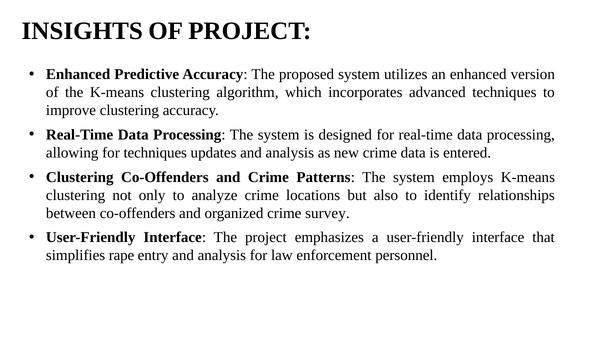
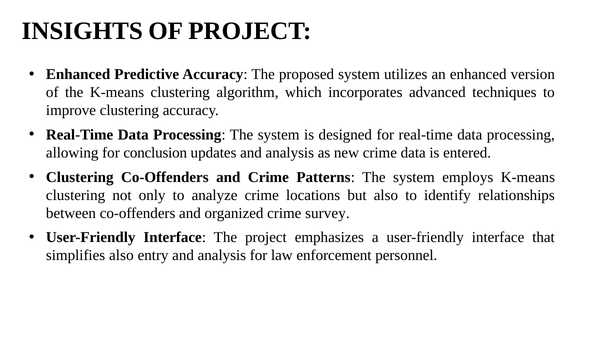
for techniques: techniques -> conclusion
simplifies rape: rape -> also
